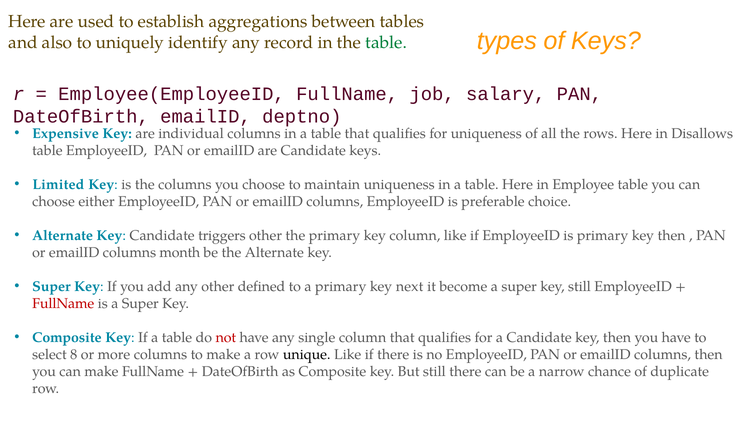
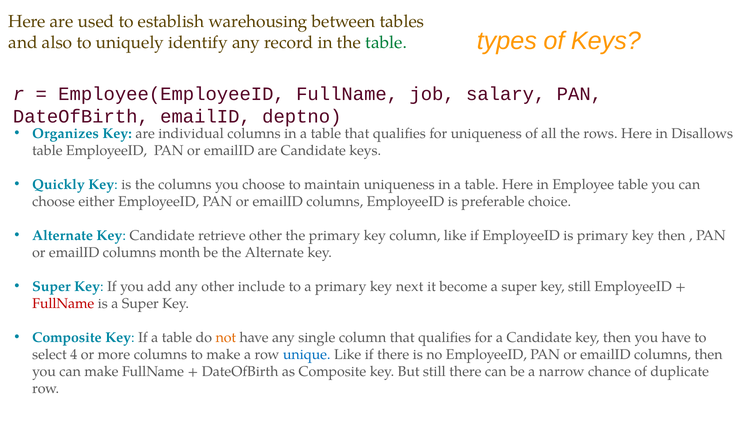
aggregations: aggregations -> warehousing
Expensive: Expensive -> Organizes
Limited: Limited -> Quickly
triggers: triggers -> retrieve
defined: defined -> include
not colour: red -> orange
8: 8 -> 4
unique colour: black -> blue
